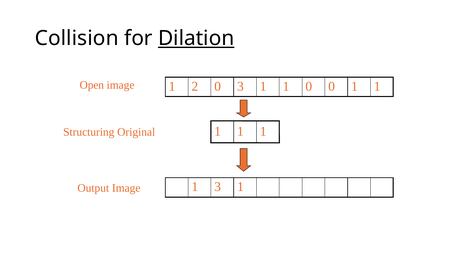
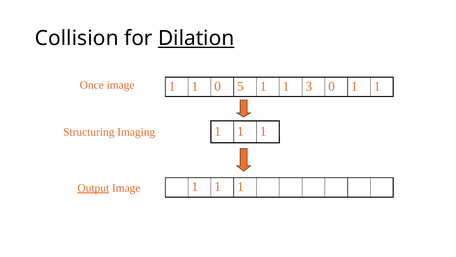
Open: Open -> Once
2 at (195, 86): 2 -> 1
0 3: 3 -> 5
1 0: 0 -> 3
Original: Original -> Imaging
3 at (218, 186): 3 -> 1
Output underline: none -> present
